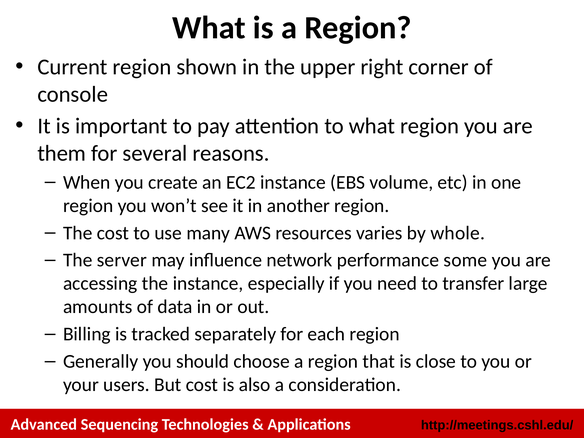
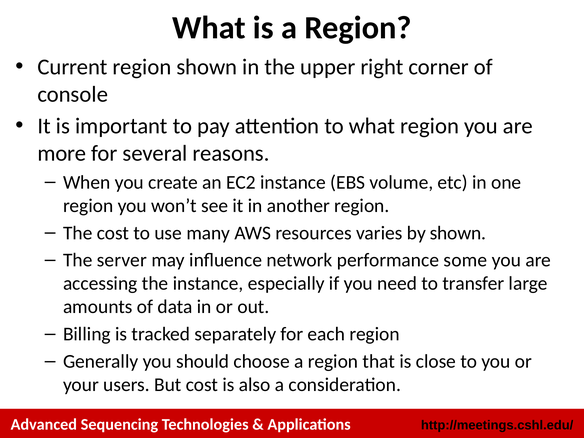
them: them -> more
by whole: whole -> shown
